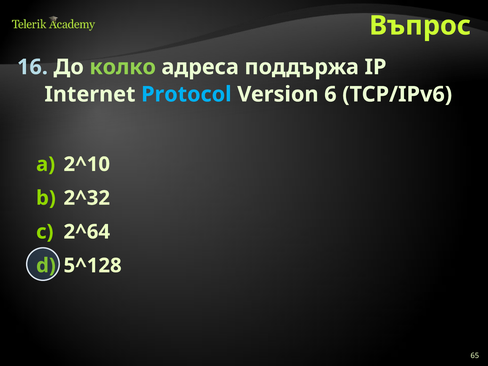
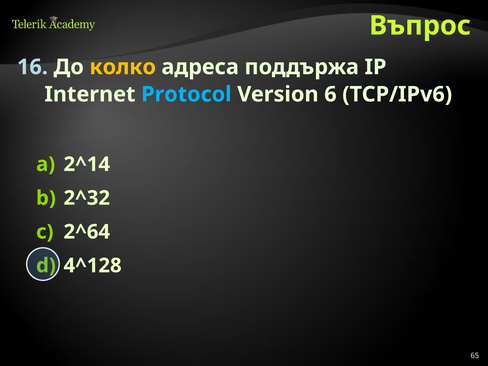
колко colour: light green -> yellow
2^10: 2^10 -> 2^14
5^128: 5^128 -> 4^128
